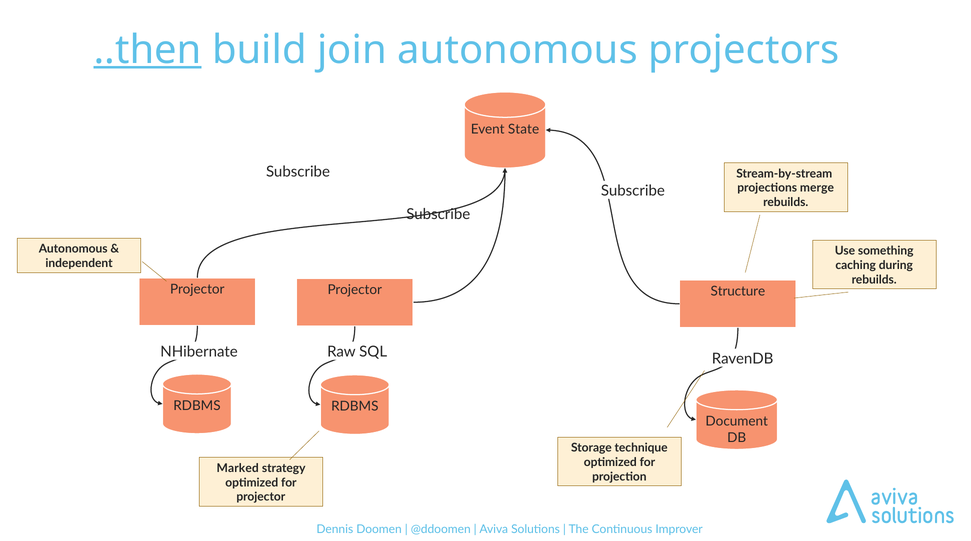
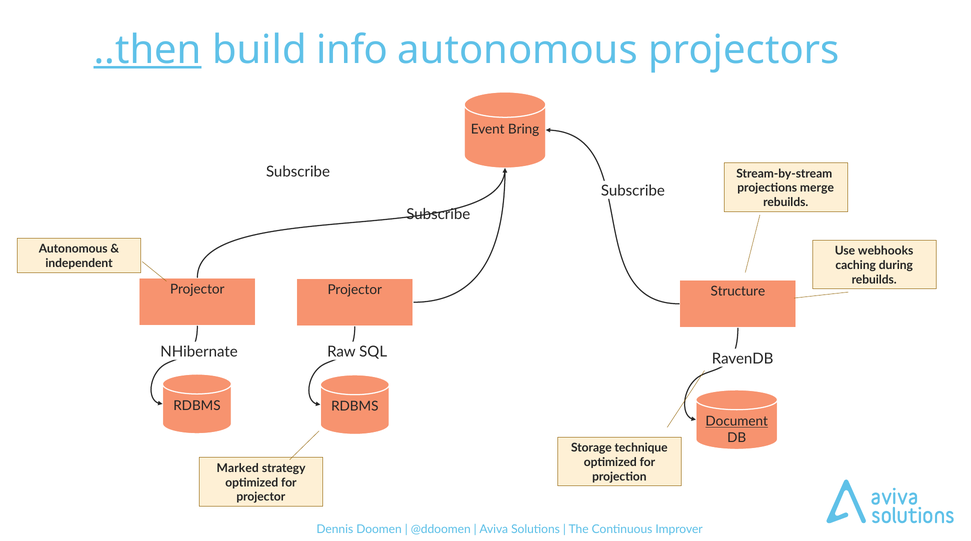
join: join -> info
State: State -> Bring
something: something -> webhooks
Document underline: none -> present
